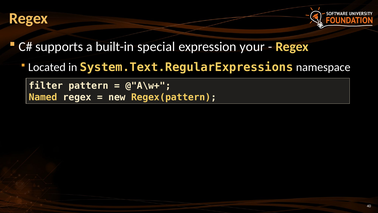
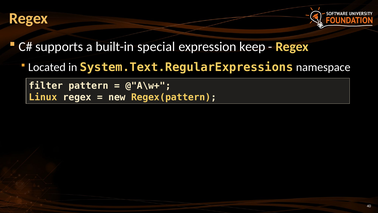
your: your -> keep
Named: Named -> Linux
